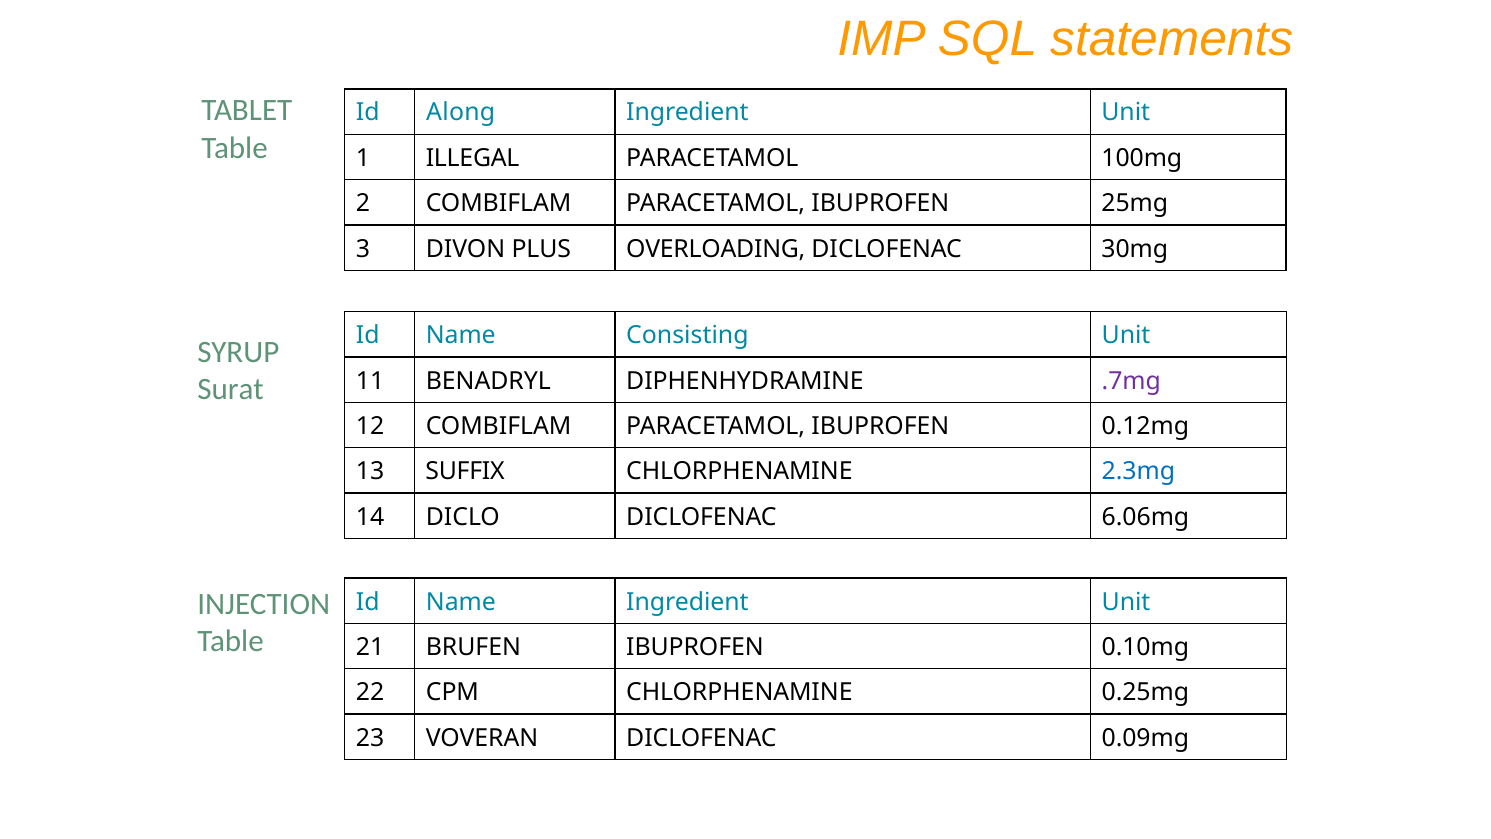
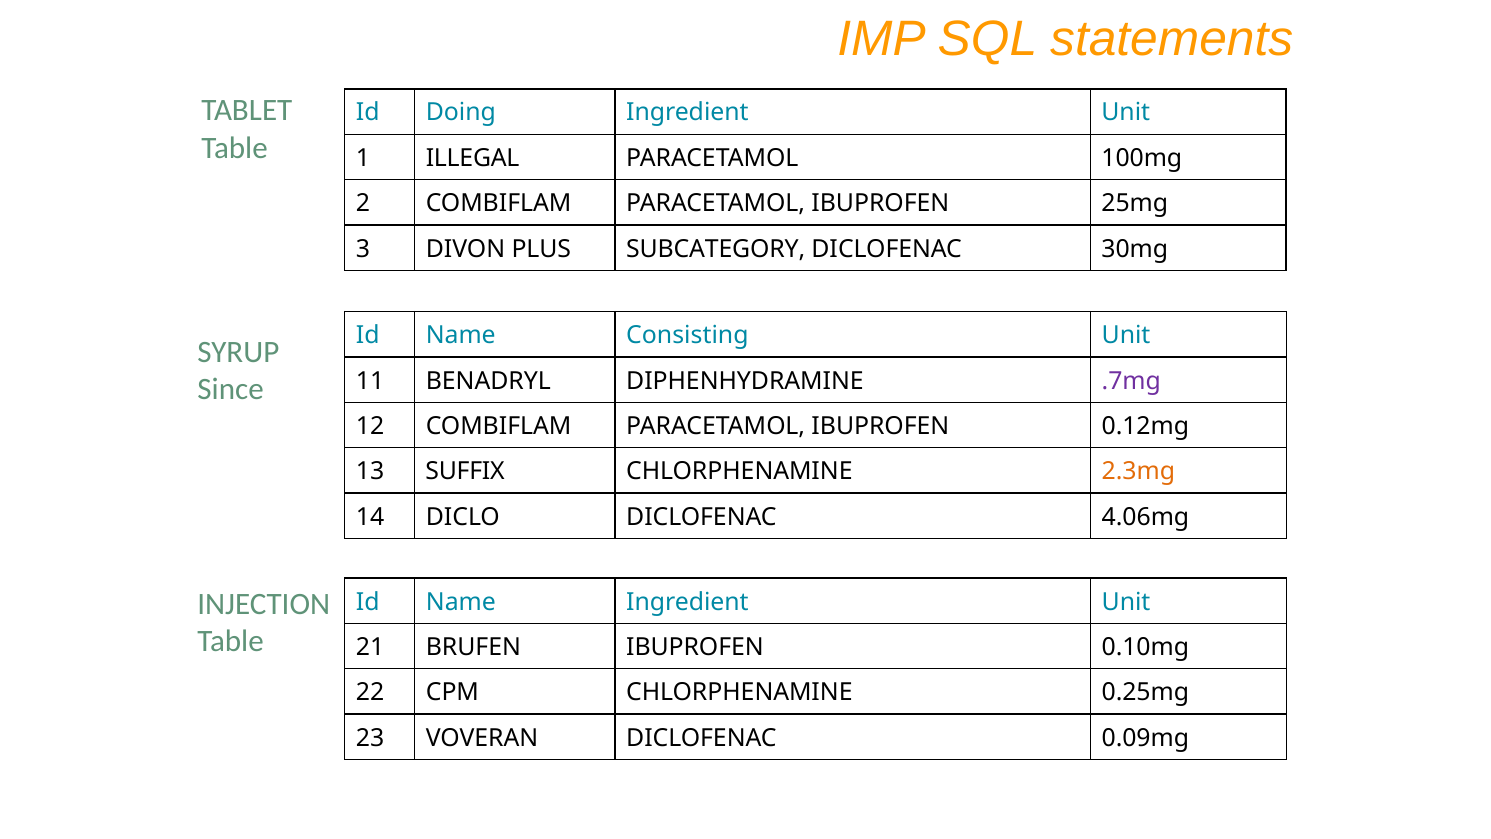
Along: Along -> Doing
OVERLOADING: OVERLOADING -> SUBCATEGORY
Surat: Surat -> Since
2.3mg colour: blue -> orange
6.06mg: 6.06mg -> 4.06mg
